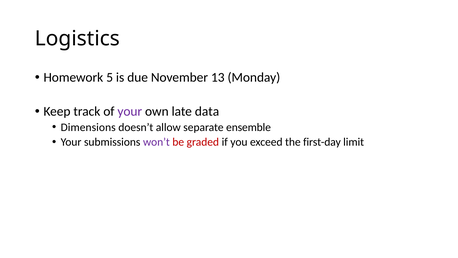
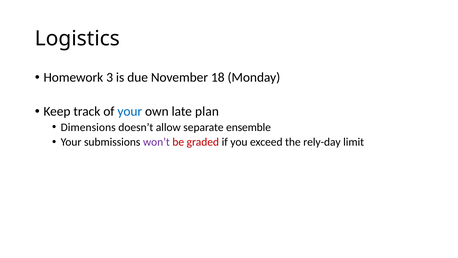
5: 5 -> 3
13: 13 -> 18
your at (130, 111) colour: purple -> blue
data: data -> plan
first-day: first-day -> rely-day
